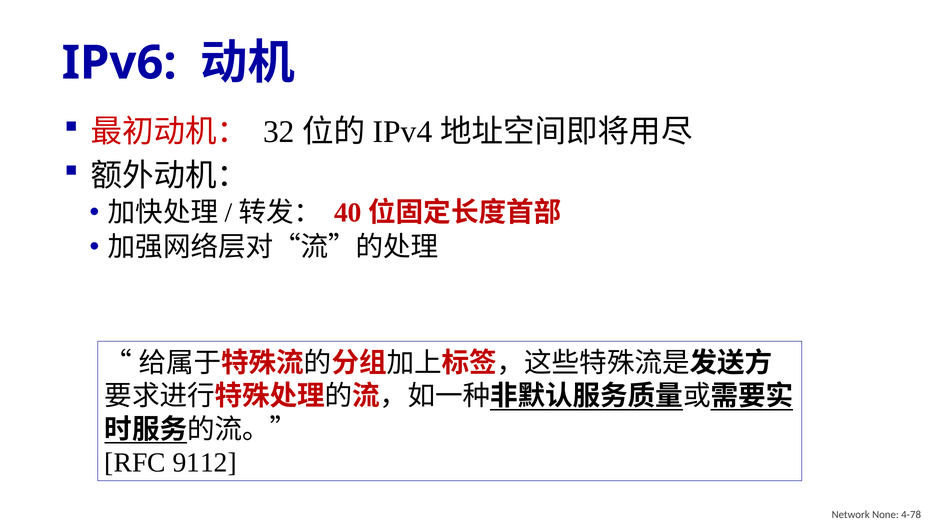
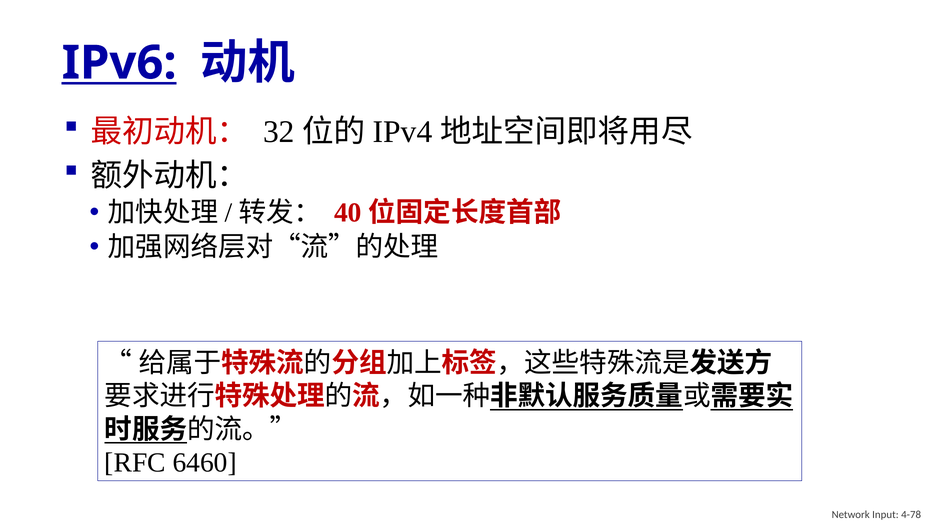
IPv6 underline: none -> present
9112: 9112 -> 6460
None: None -> Input
